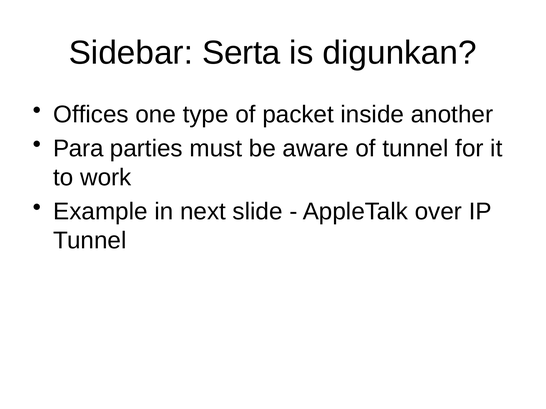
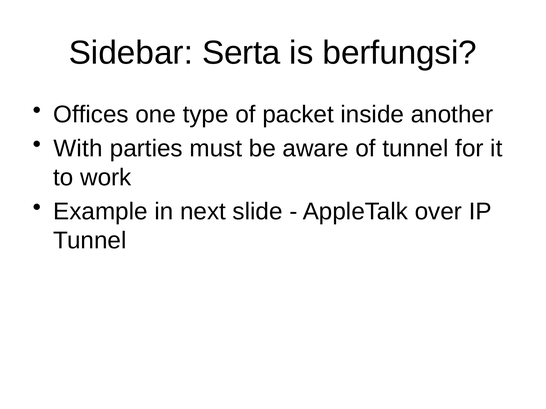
digunkan: digunkan -> berfungsi
Para: Para -> With
